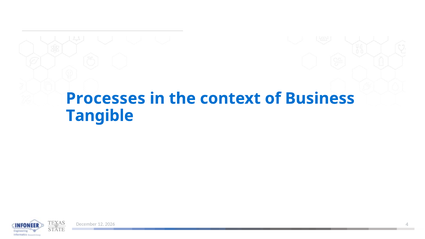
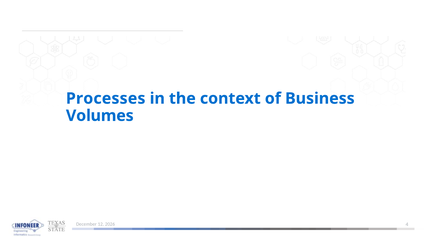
Tangible: Tangible -> Volumes
